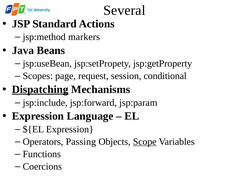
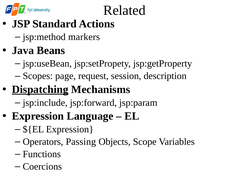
Several: Several -> Related
conditional: conditional -> description
Scope underline: present -> none
